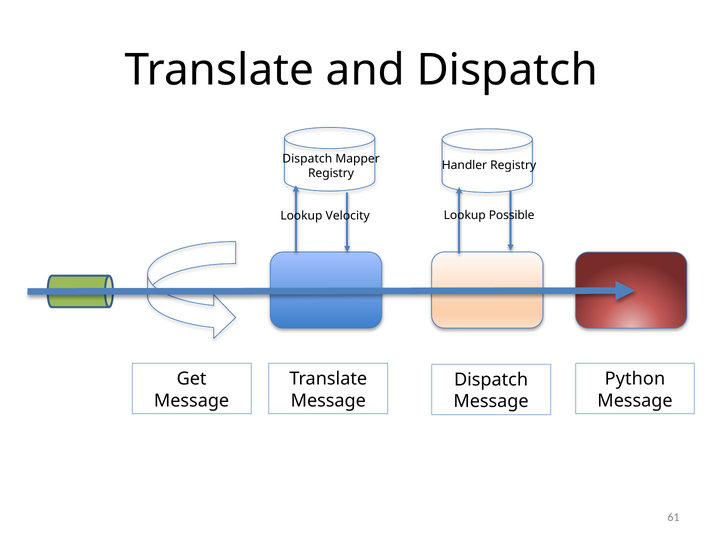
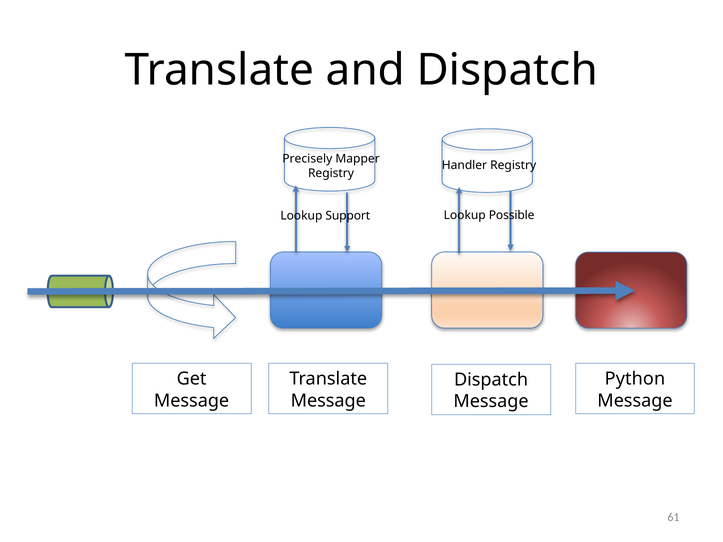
Dispatch at (307, 159): Dispatch -> Precisely
Velocity: Velocity -> Support
